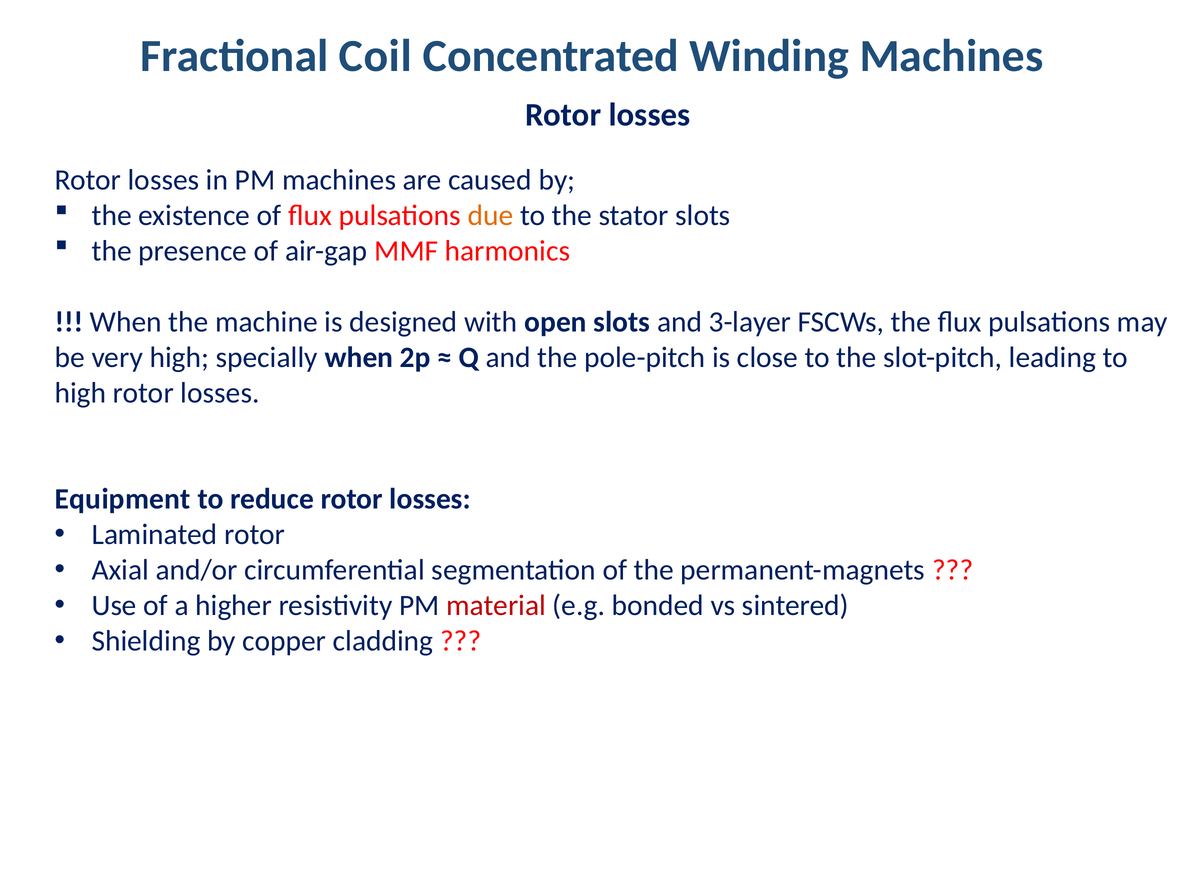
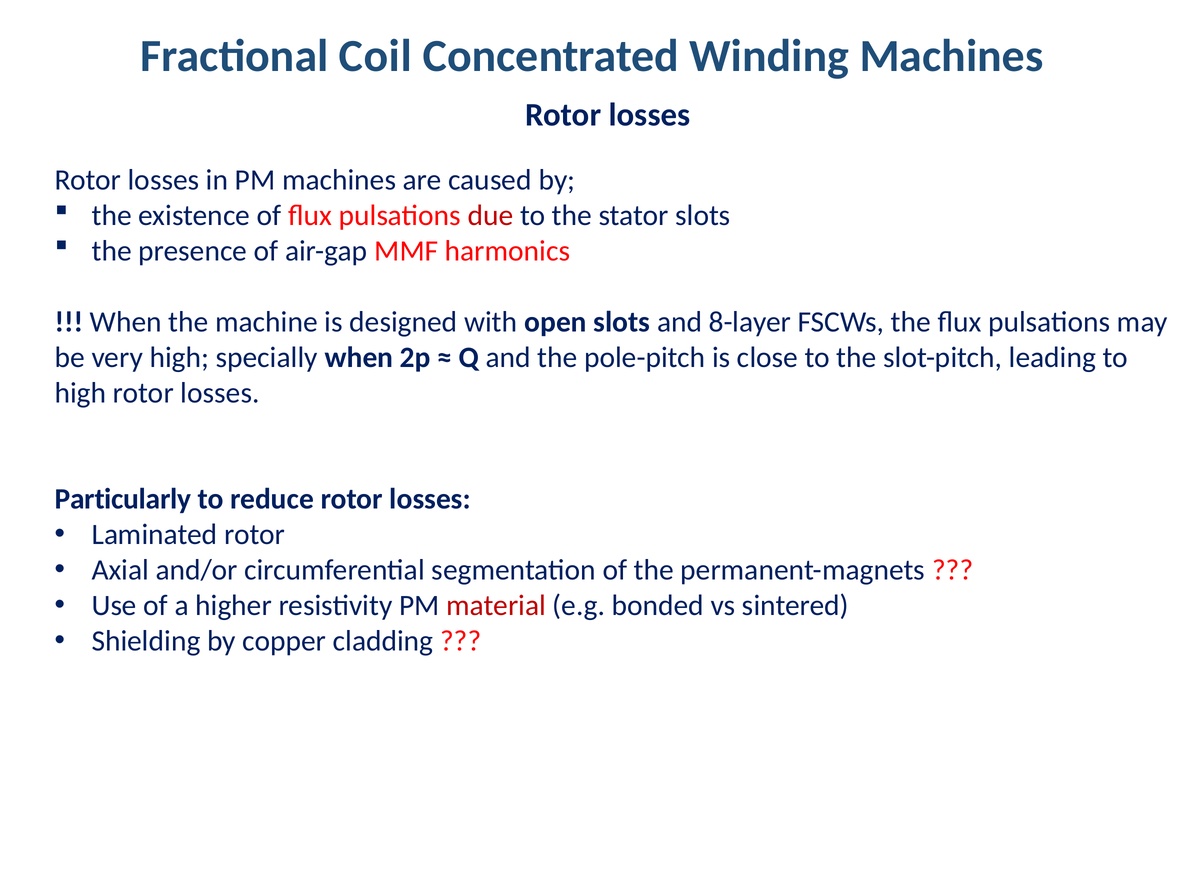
due colour: orange -> red
3-layer: 3-layer -> 8-layer
Equipment: Equipment -> Particularly
